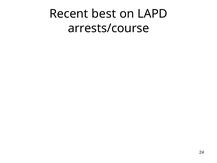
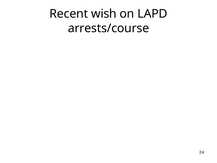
best: best -> wish
